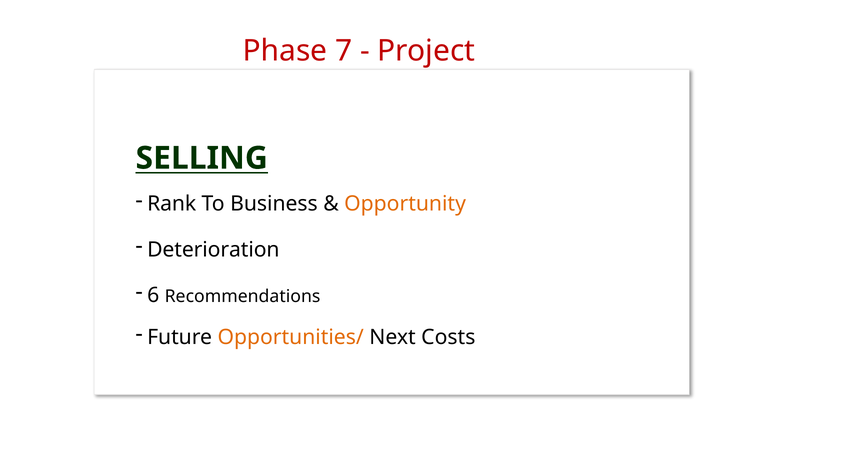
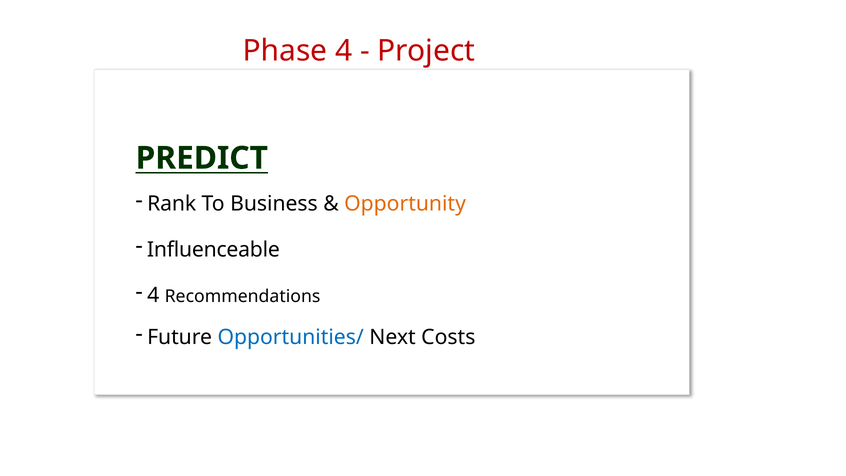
Phase 7: 7 -> 4
SELLING: SELLING -> PREDICT
Deterioration: Deterioration -> Influenceable
6 at (153, 295): 6 -> 4
Opportunities/ colour: orange -> blue
